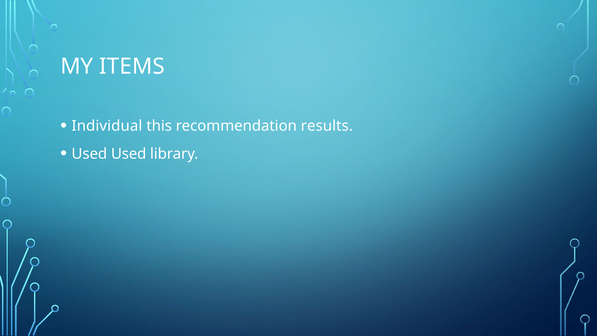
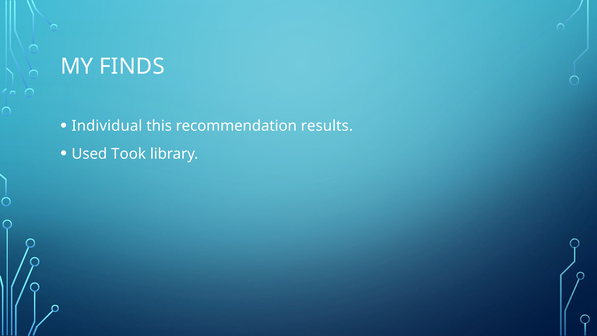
ITEMS: ITEMS -> FINDS
Used Used: Used -> Took
